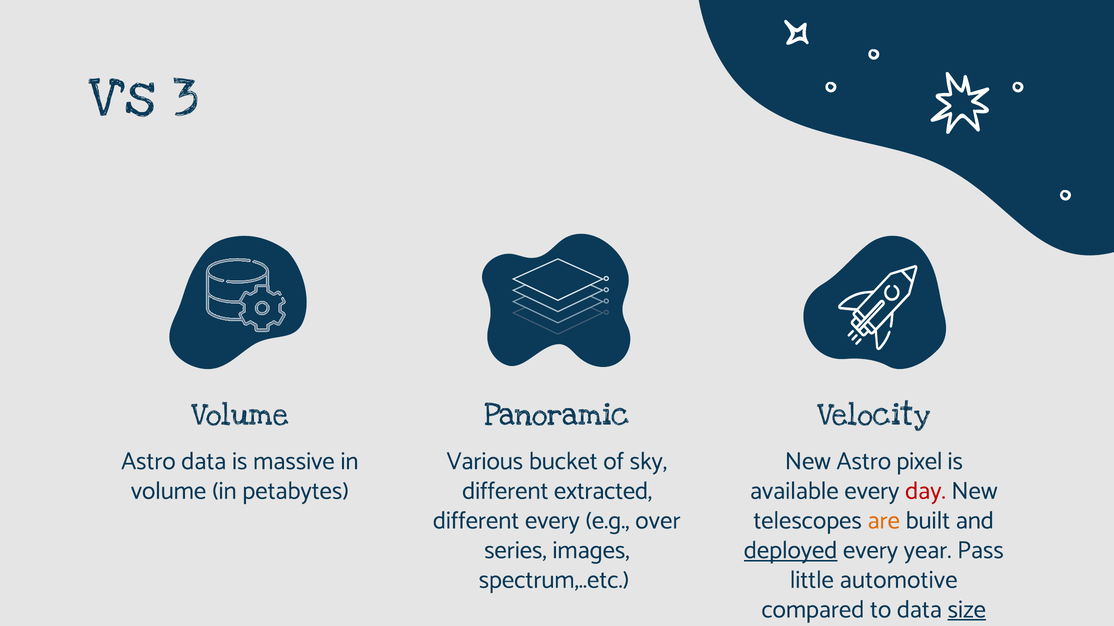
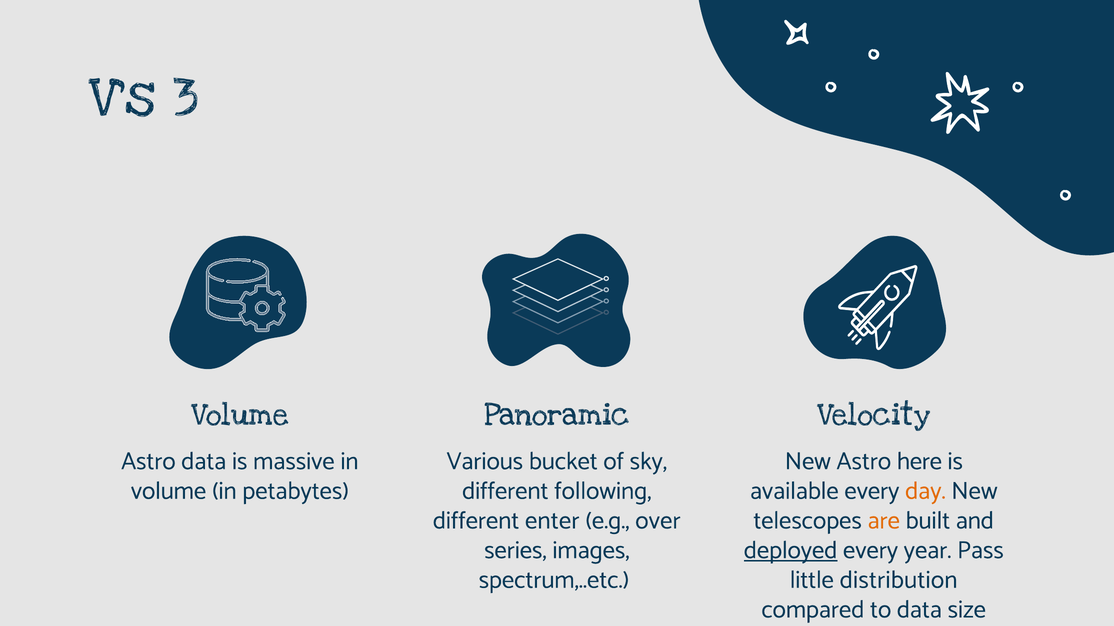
pixel: pixel -> here
extracted: extracted -> following
day colour: red -> orange
different every: every -> enter
automotive: automotive -> distribution
size underline: present -> none
